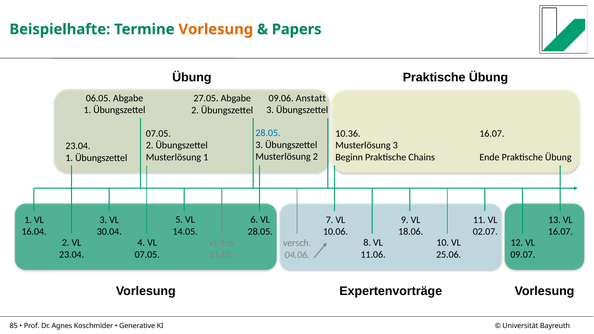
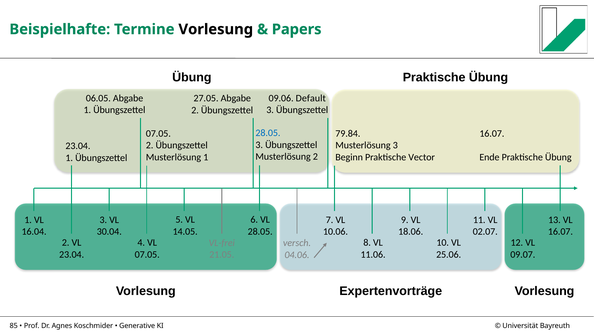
Vorlesung at (216, 29) colour: orange -> black
Anstatt: Anstatt -> Default
10.36: 10.36 -> 79.84
Chains: Chains -> Vector
